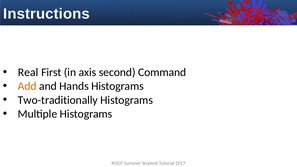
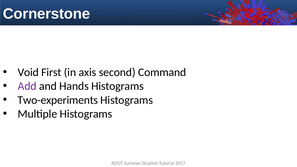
Instructions: Instructions -> Cornerstone
Real: Real -> Void
Add colour: orange -> purple
Two-traditionally: Two-traditionally -> Two-experiments
